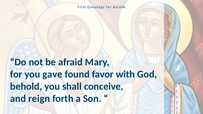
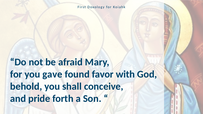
reign: reign -> pride
